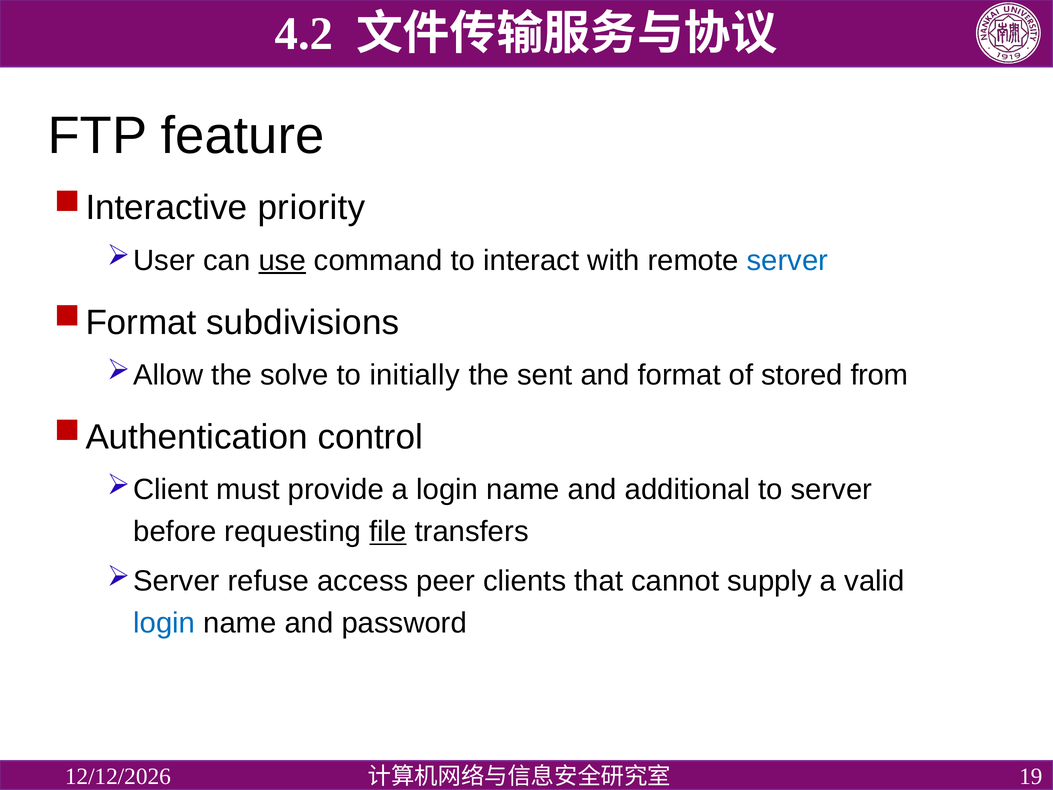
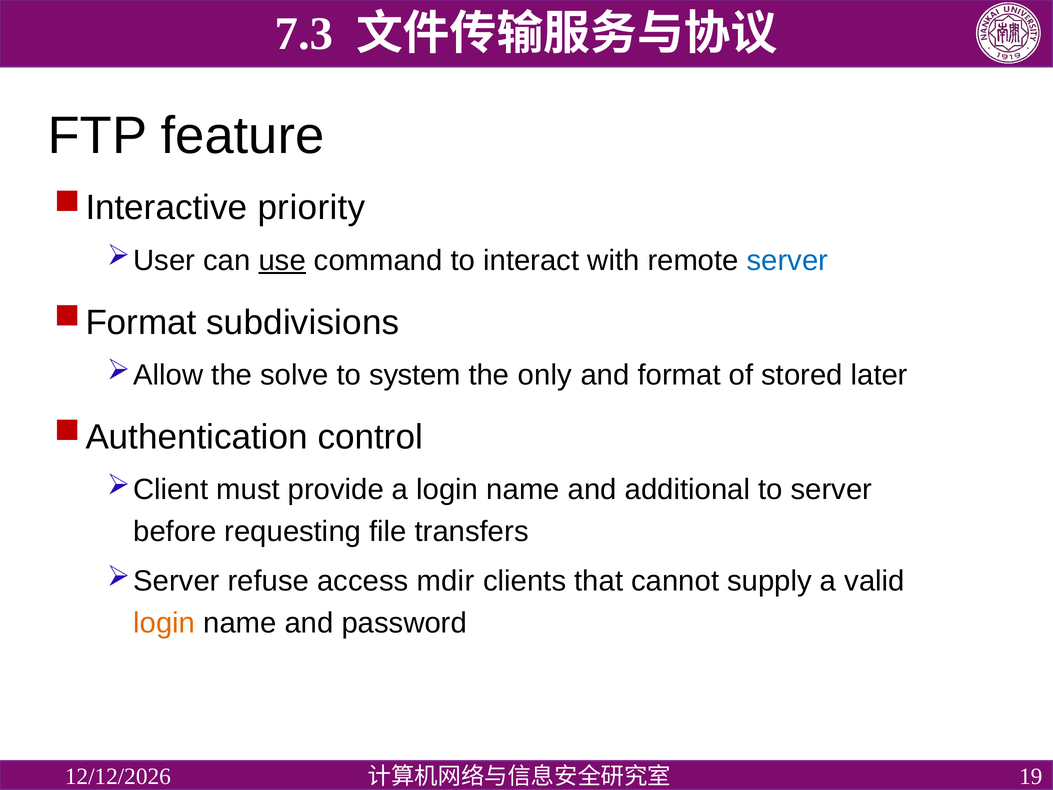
4.2: 4.2 -> 7.3
initially: initially -> system
sent: sent -> only
from: from -> later
file underline: present -> none
peer: peer -> mdir
login at (164, 623) colour: blue -> orange
